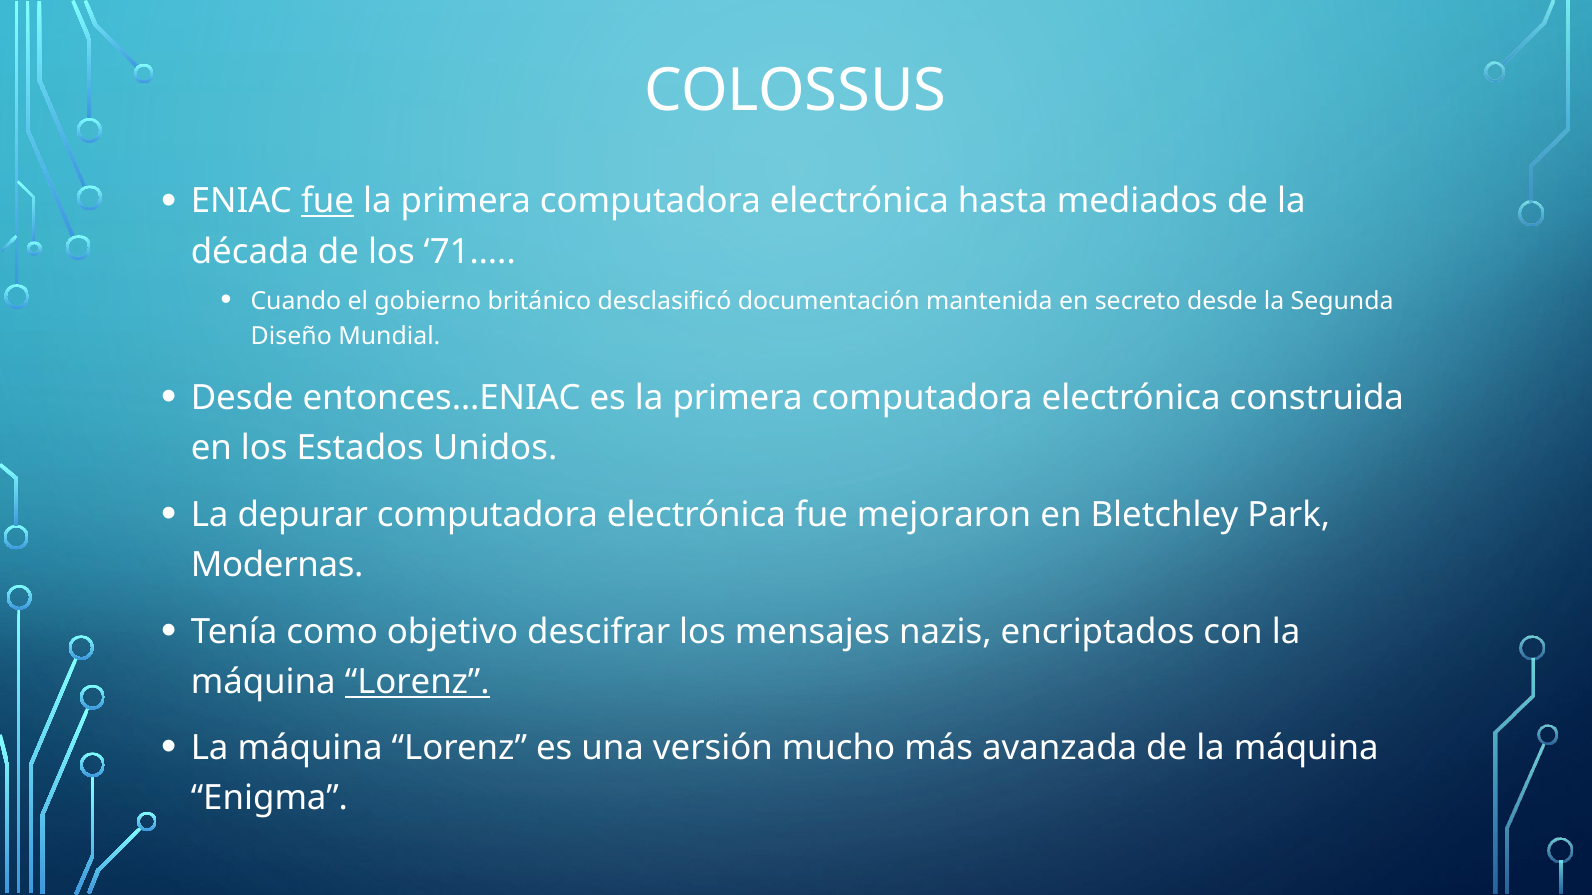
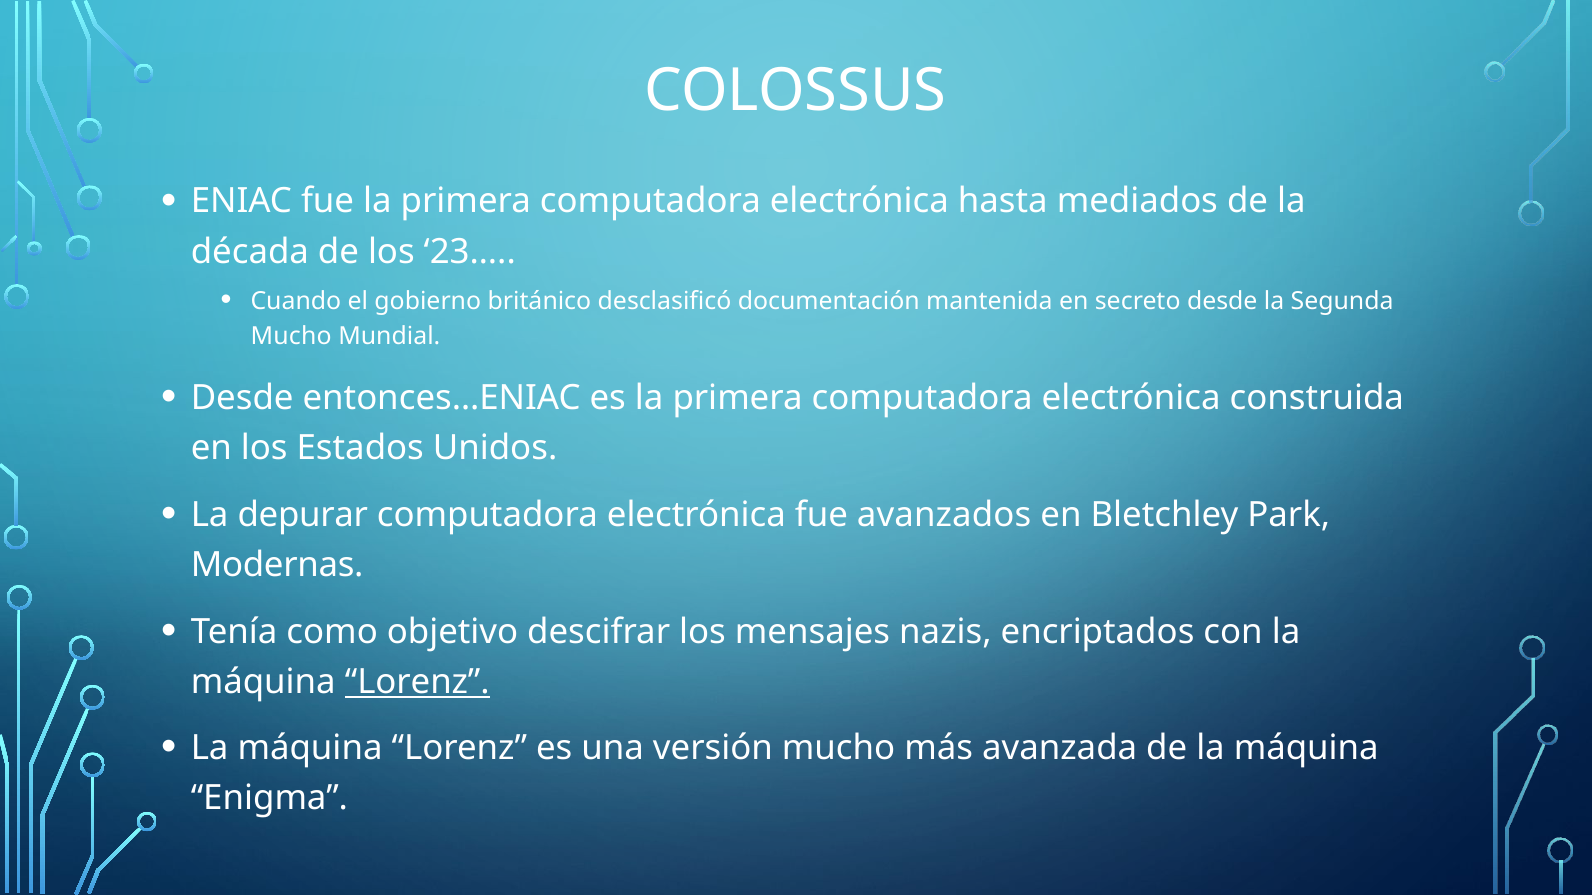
fue at (328, 202) underline: present -> none
71…: 71… -> 23…
Diseño at (291, 337): Diseño -> Mucho
mejoraron: mejoraron -> avanzados
